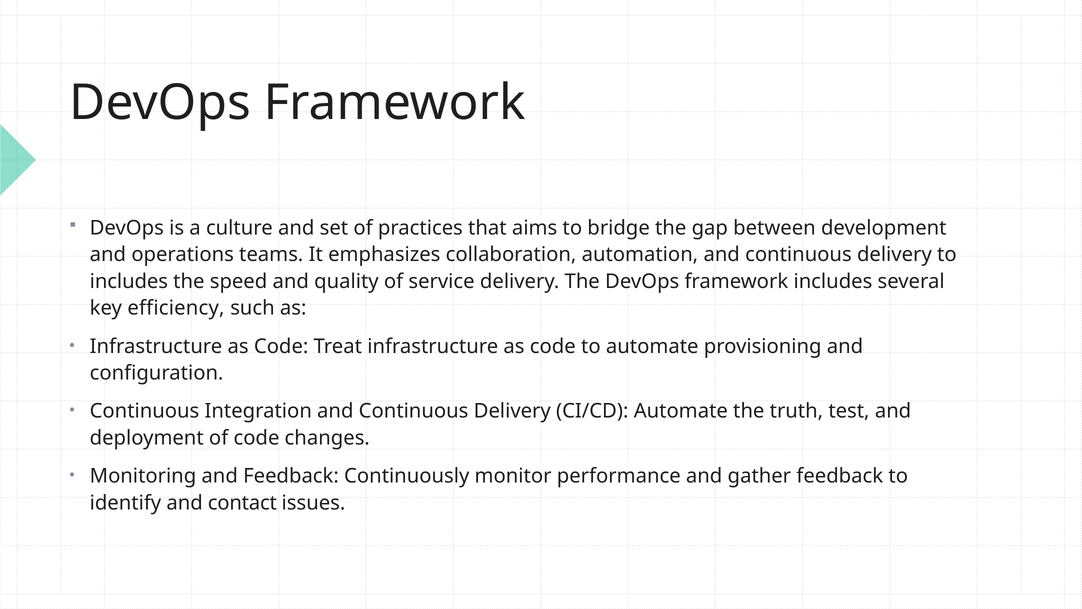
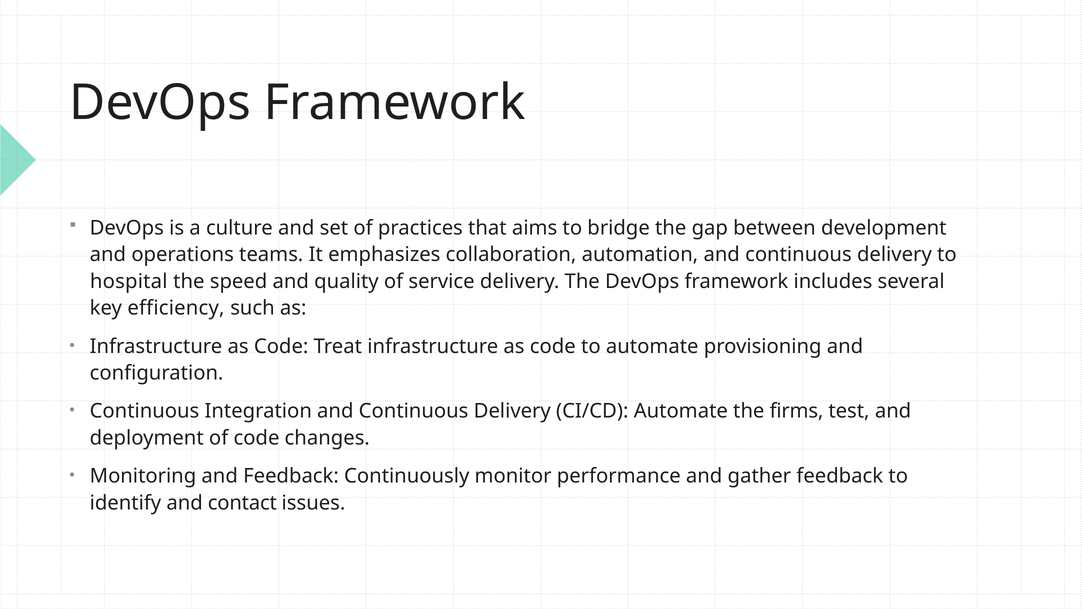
includes at (129, 281): includes -> hospital
truth: truth -> firms
